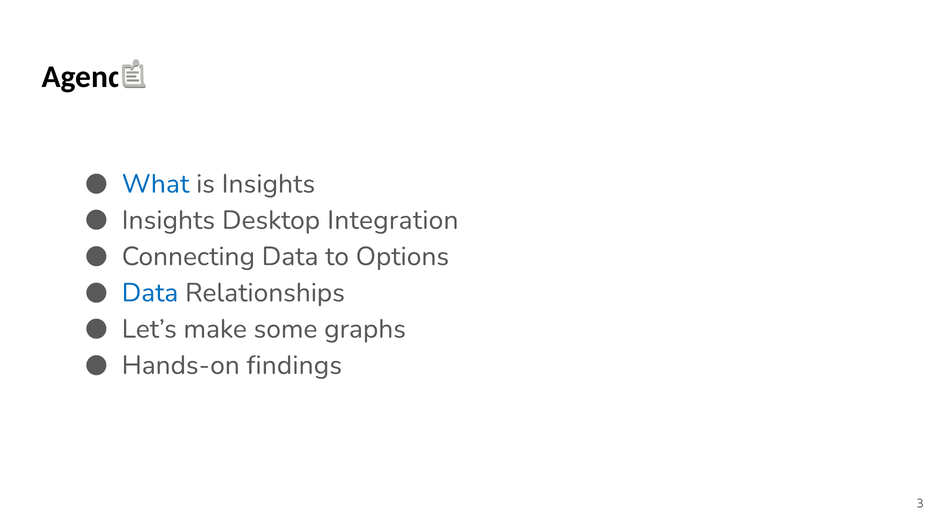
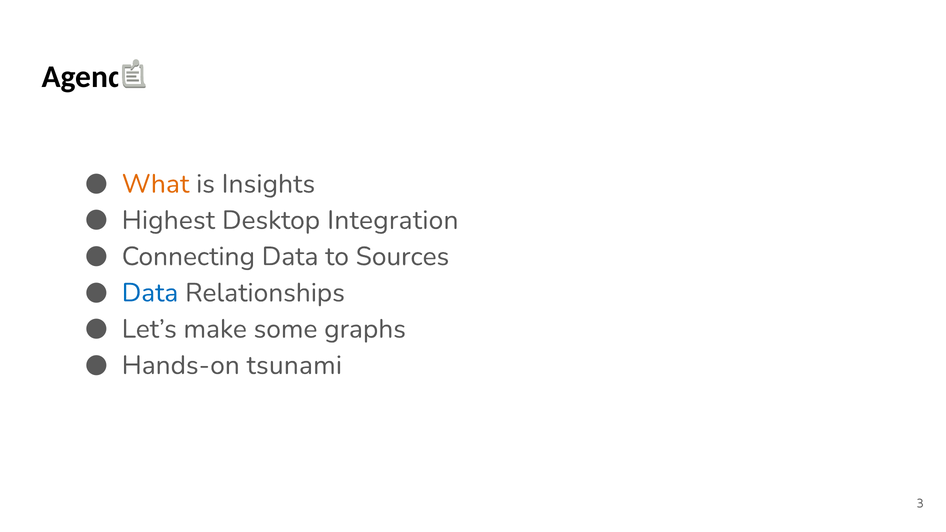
What colour: blue -> orange
Insights at (168, 220): Insights -> Highest
Options: Options -> Sources
findings: findings -> tsunami
